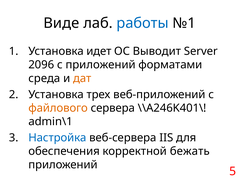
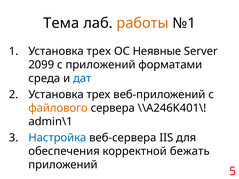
Виде: Виде -> Тема
работы colour: blue -> orange
идет at (99, 51): идет -> трех
Выводит: Выводит -> Неявные
2096: 2096 -> 2099
дат colour: orange -> blue
